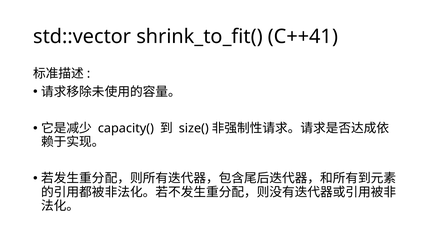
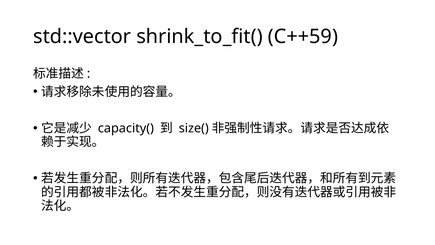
C++41: C++41 -> C++59
